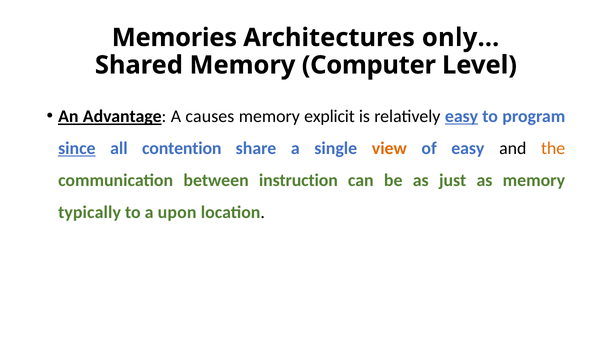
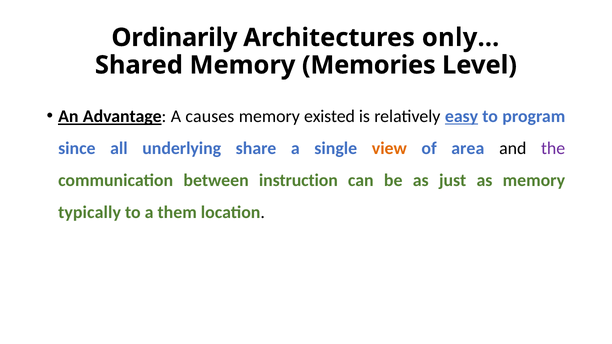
Memories: Memories -> Ordinarily
Computer: Computer -> Memories
explicit: explicit -> existed
since underline: present -> none
contention: contention -> underlying
of easy: easy -> area
the colour: orange -> purple
upon: upon -> them
